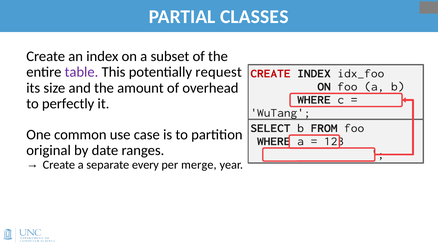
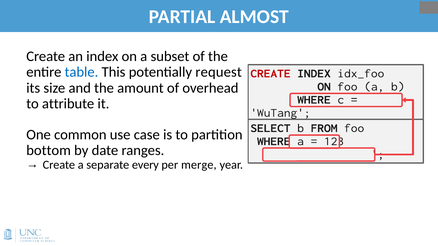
CLASSES: CLASSES -> ALMOST
table colour: purple -> blue
perfectly: perfectly -> attribute
original: original -> bottom
